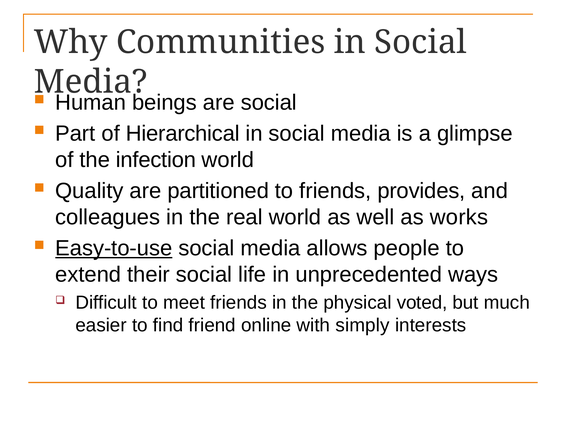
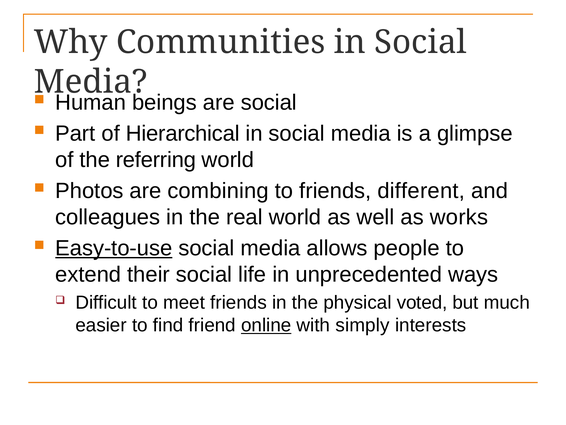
infection: infection -> referring
Quality: Quality -> Photos
partitioned: partitioned -> combining
provides: provides -> different
online underline: none -> present
